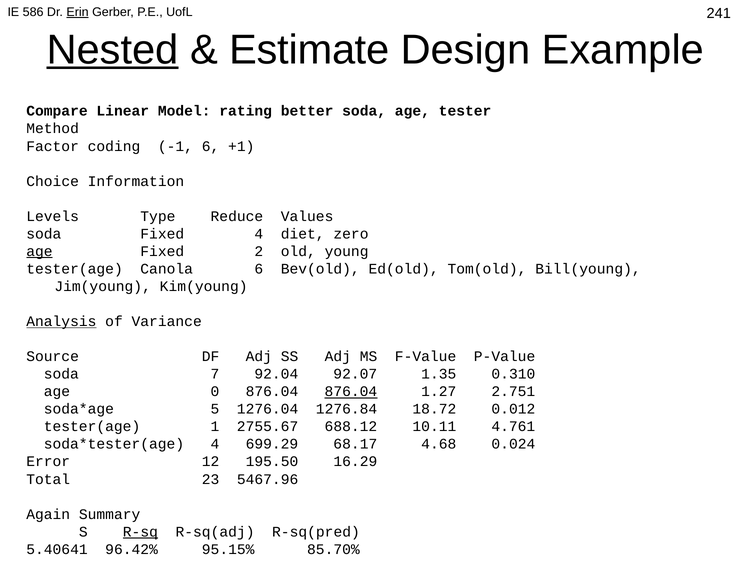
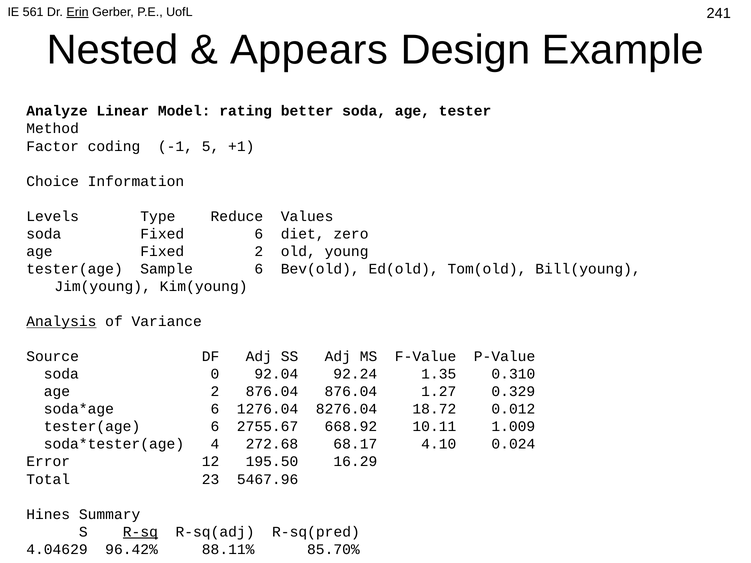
586: 586 -> 561
Nested underline: present -> none
Estimate: Estimate -> Appears
Compare: Compare -> Analyze
-1 6: 6 -> 5
Fixed 4: 4 -> 6
age at (39, 251) underline: present -> none
Canola: Canola -> Sample
7: 7 -> 0
92.07: 92.07 -> 92.24
age 0: 0 -> 2
876.04 at (351, 392) underline: present -> none
2.751: 2.751 -> 0.329
5 at (215, 409): 5 -> 6
1276.84: 1276.84 -> 8276.04
tester(age 1: 1 -> 6
688.12: 688.12 -> 668.92
4.761: 4.761 -> 1.009
699.29: 699.29 -> 272.68
4.68: 4.68 -> 4.10
Again: Again -> Hines
5.40641: 5.40641 -> 4.04629
95.15%: 95.15% -> 88.11%
